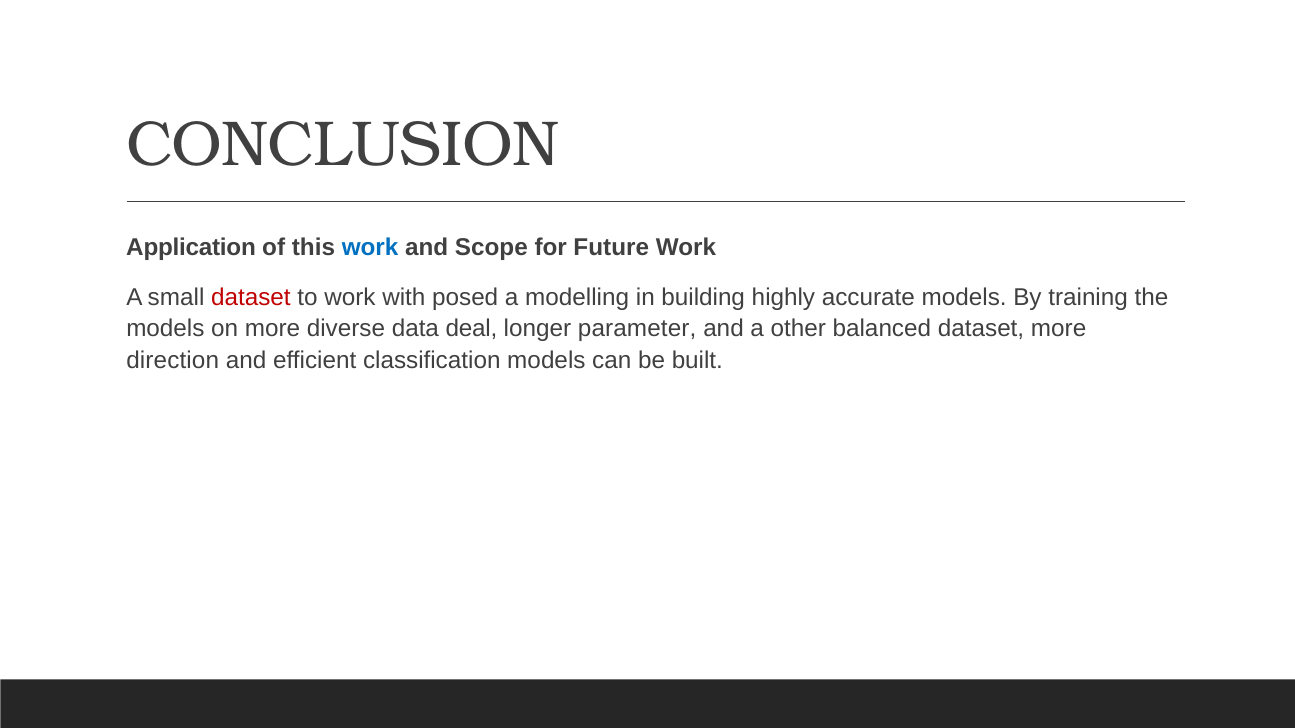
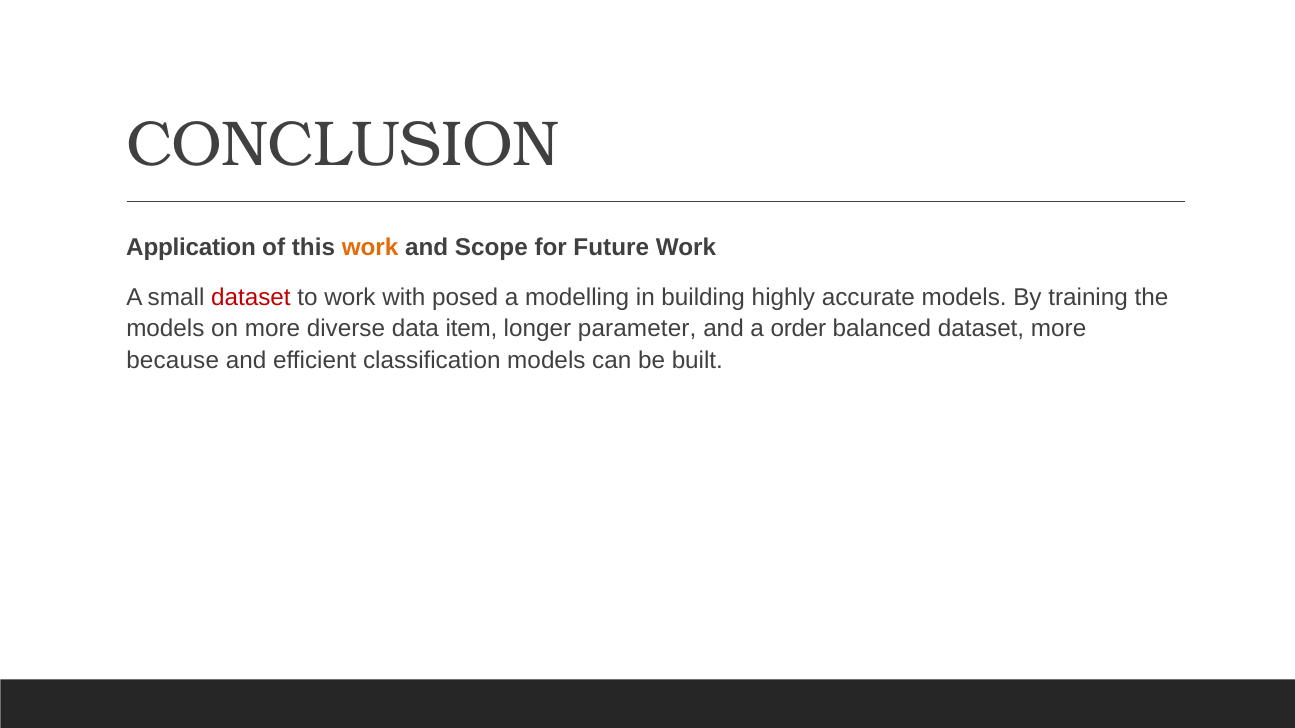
work at (370, 248) colour: blue -> orange
deal: deal -> item
other: other -> order
direction: direction -> because
